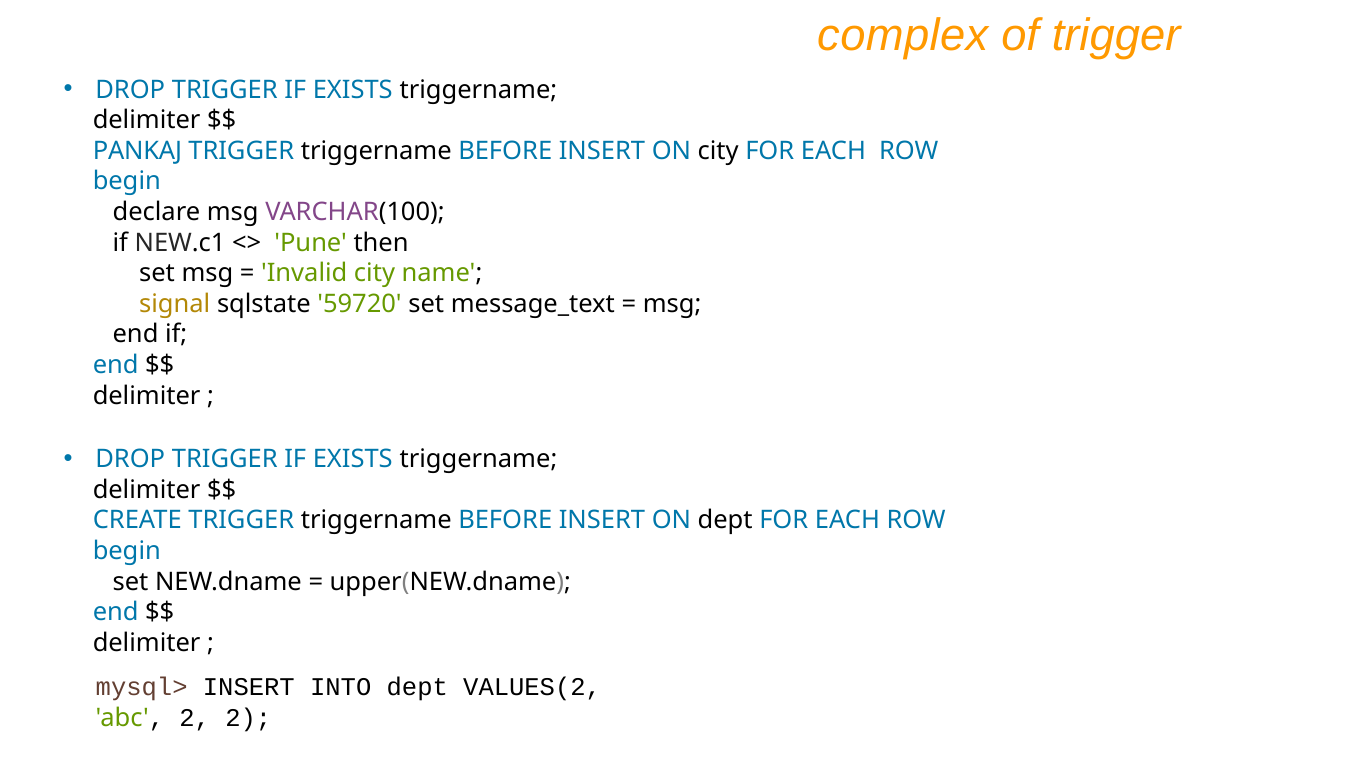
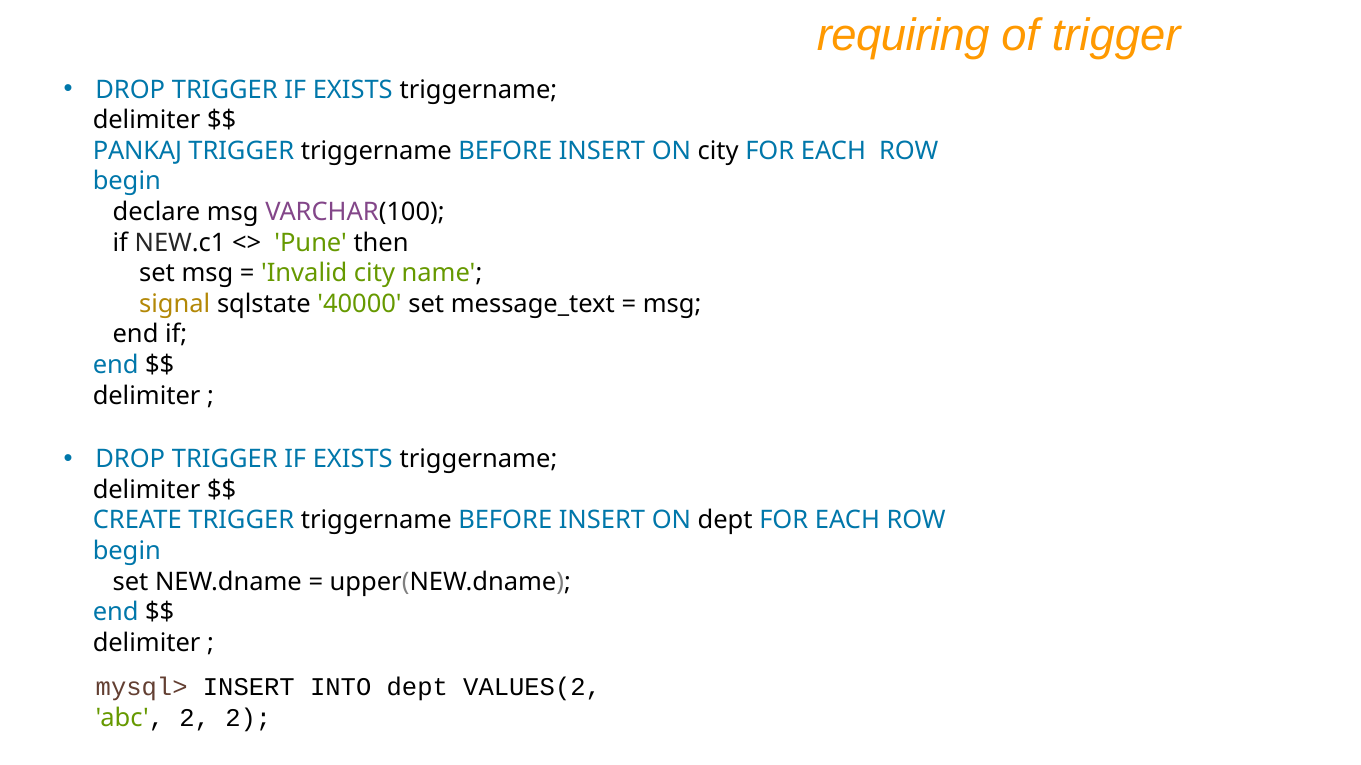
complex: complex -> requiring
59720: 59720 -> 40000
